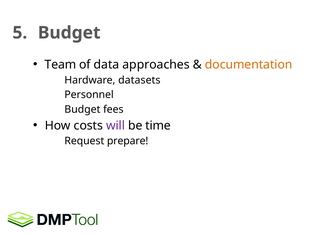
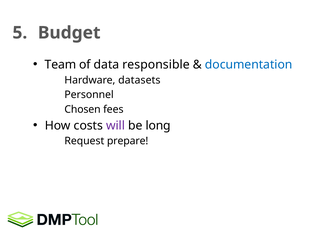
approaches: approaches -> responsible
documentation colour: orange -> blue
Budget at (82, 109): Budget -> Chosen
time: time -> long
